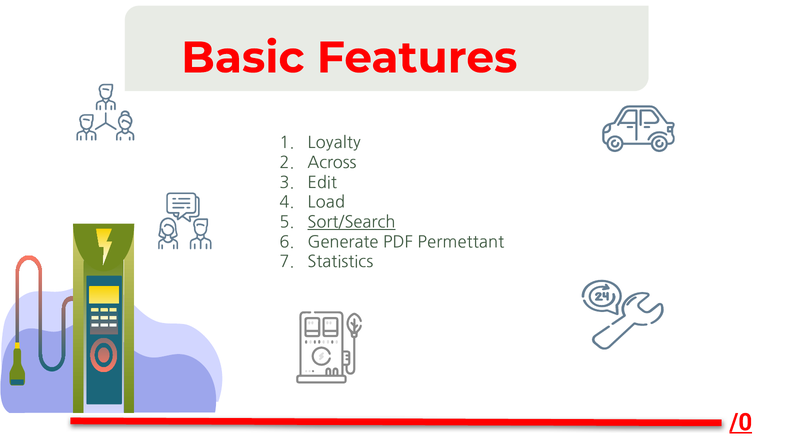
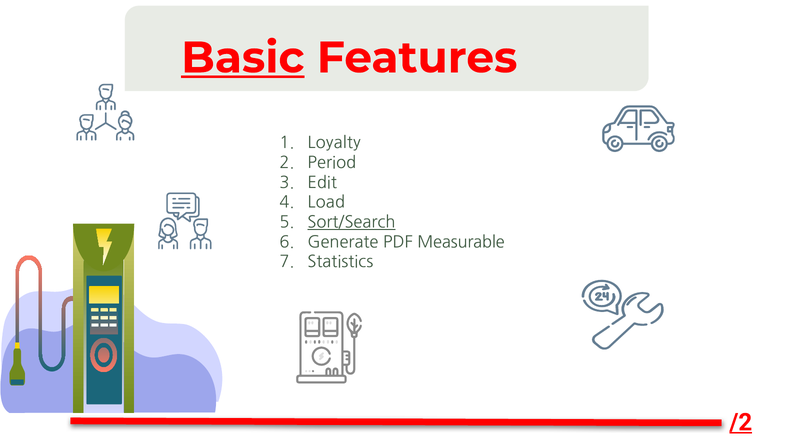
Basic underline: none -> present
Across: Across -> Period
Permettant: Permettant -> Measurable
/0: /0 -> /2
